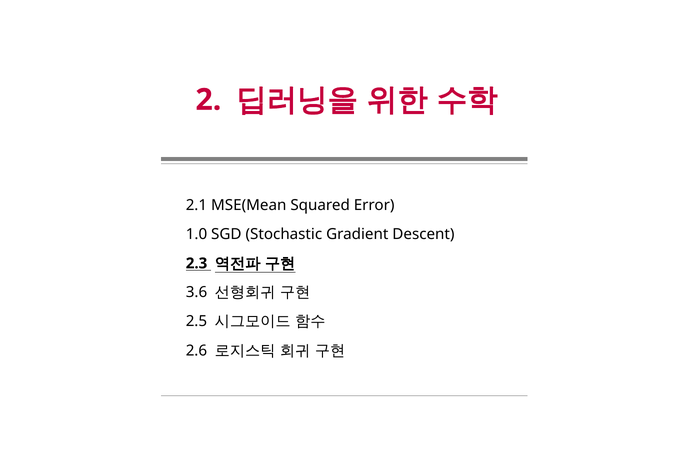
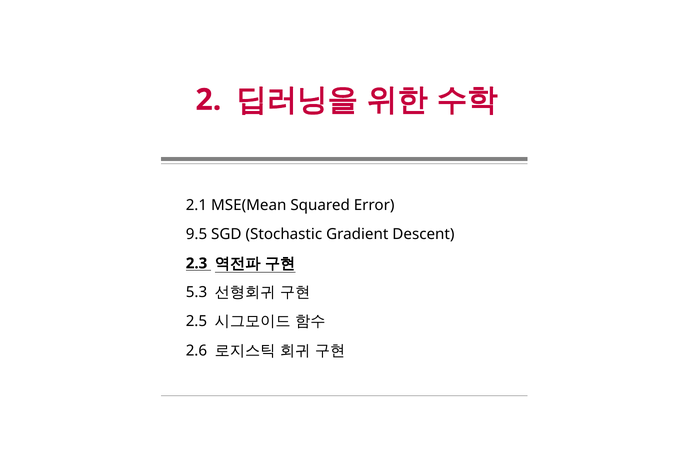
1.0: 1.0 -> 9.5
3.6: 3.6 -> 5.3
